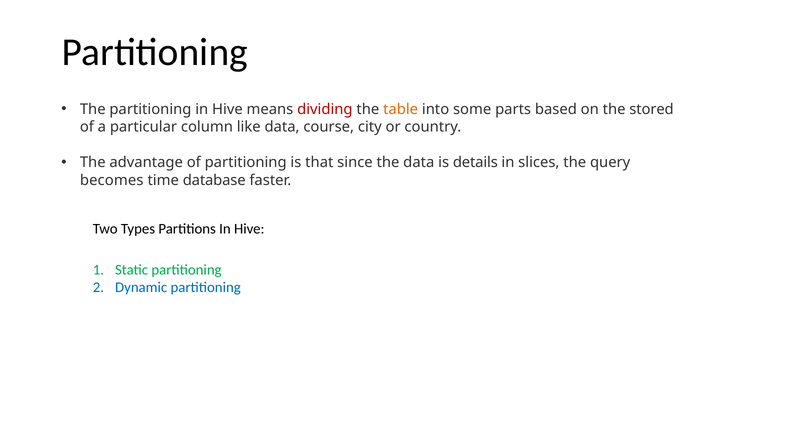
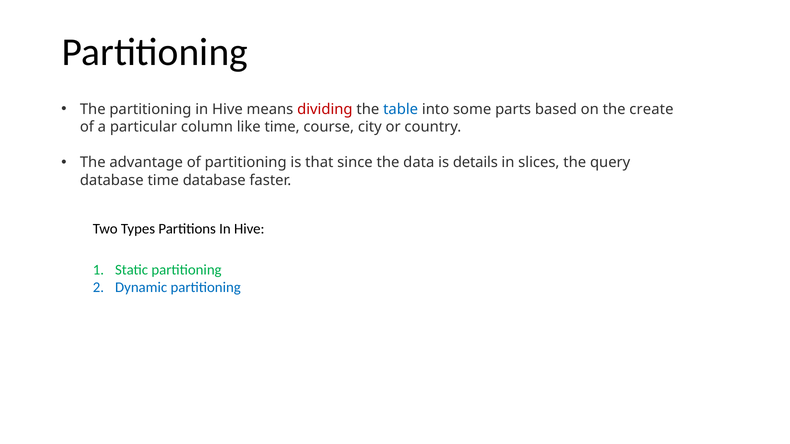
table colour: orange -> blue
stored: stored -> create
like data: data -> time
becomes at (112, 180): becomes -> database
